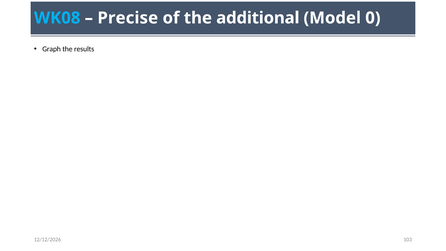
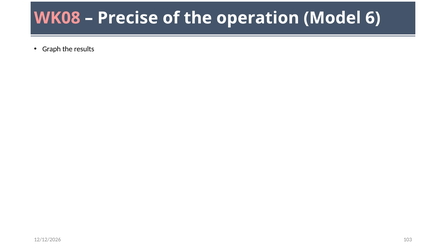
WK08 colour: light blue -> pink
additional: additional -> operation
0: 0 -> 6
